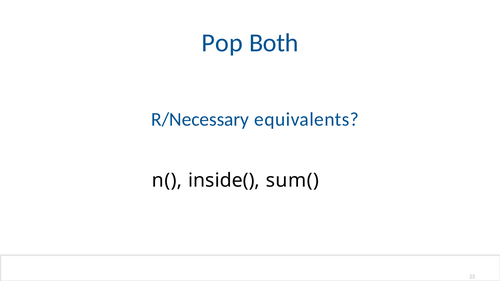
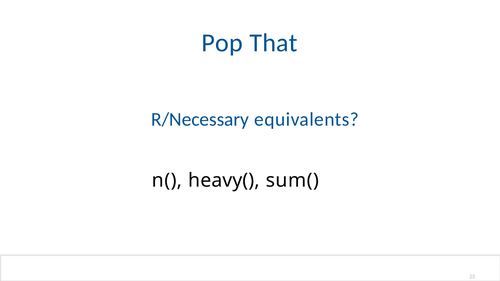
Both: Both -> That
inside(: inside( -> heavy(
